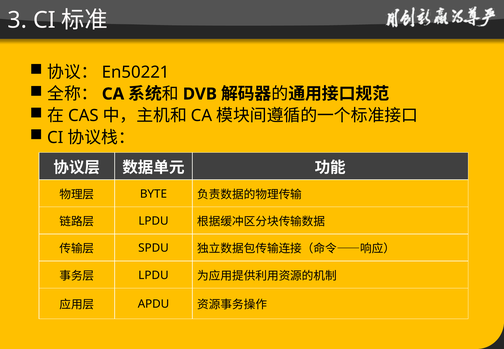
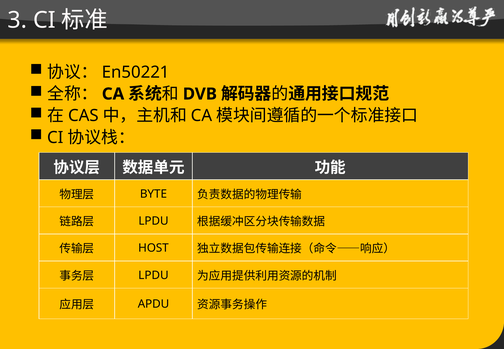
SPDU: SPDU -> HOST
